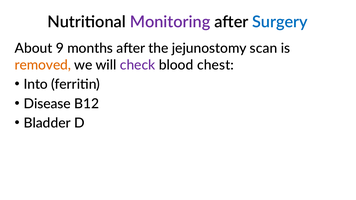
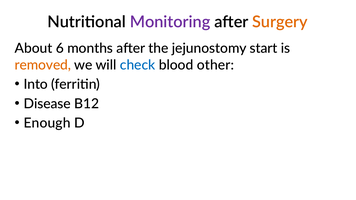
Surgery colour: blue -> orange
9: 9 -> 6
scan: scan -> start
check colour: purple -> blue
chest: chest -> other
Bladder: Bladder -> Enough
